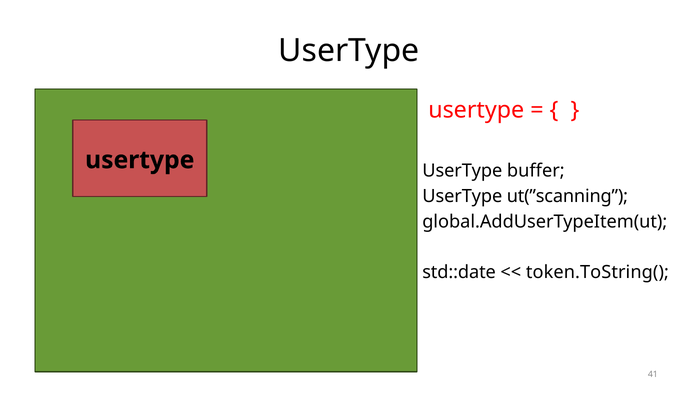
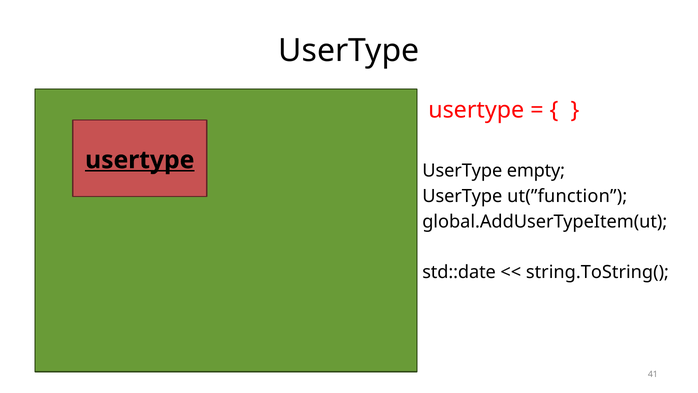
usertype at (140, 160) underline: none -> present
buffer: buffer -> empty
ut(”scanning: ut(”scanning -> ut(”function
token.ToString(: token.ToString( -> string.ToString(
